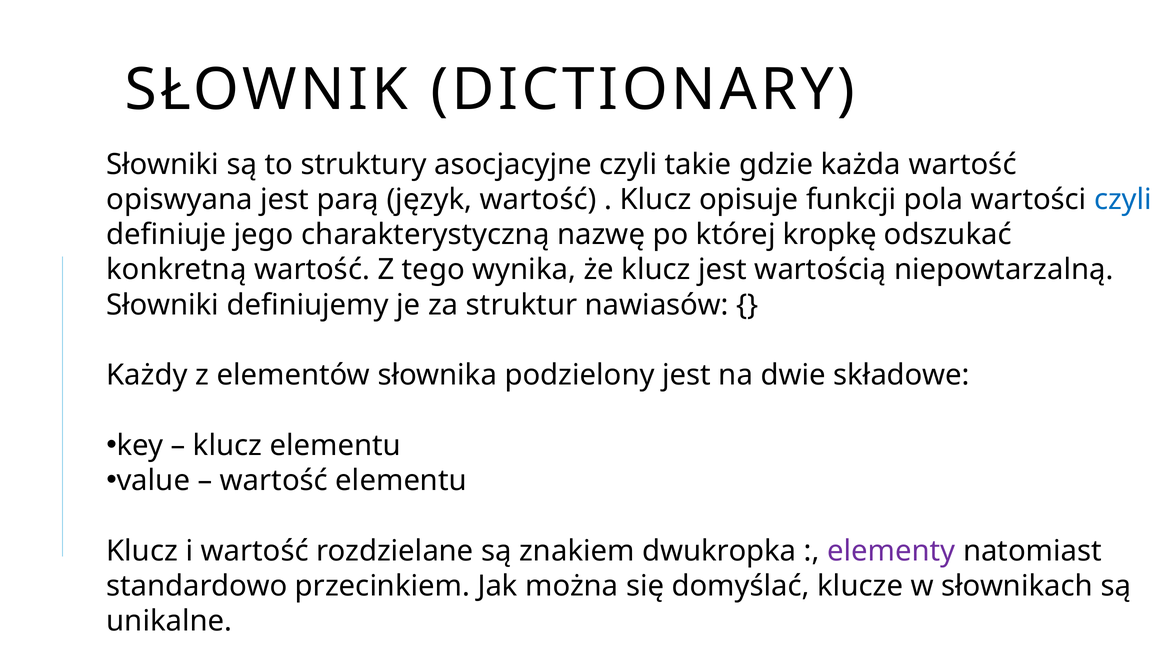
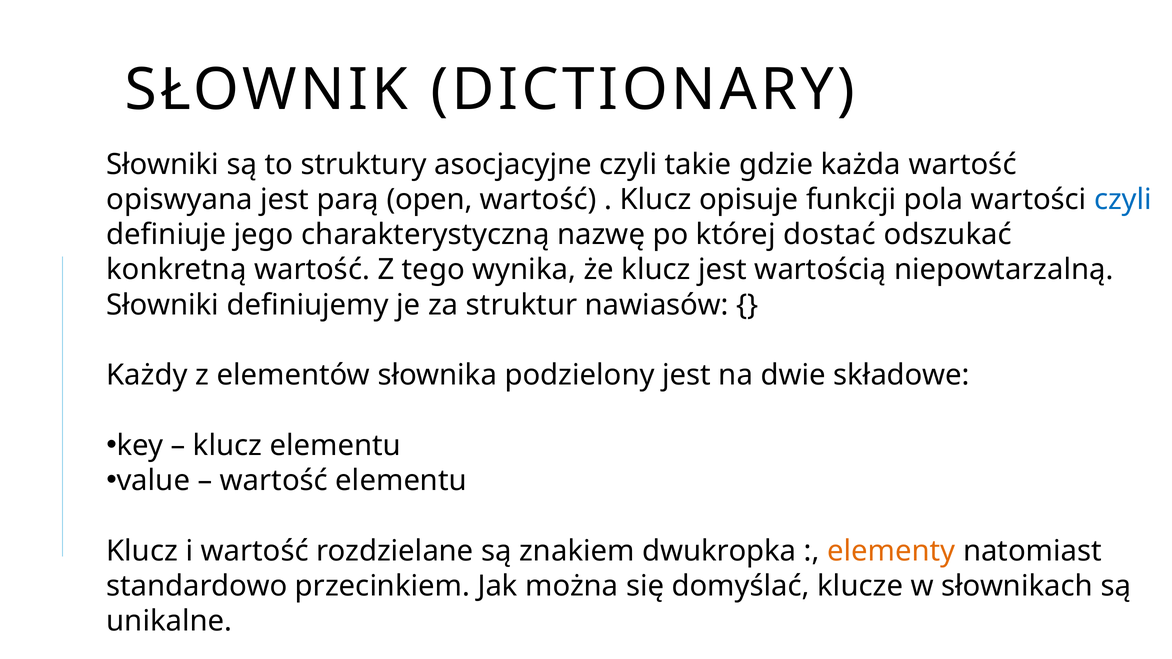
język: język -> open
kropkę: kropkę -> dostać
elementy colour: purple -> orange
